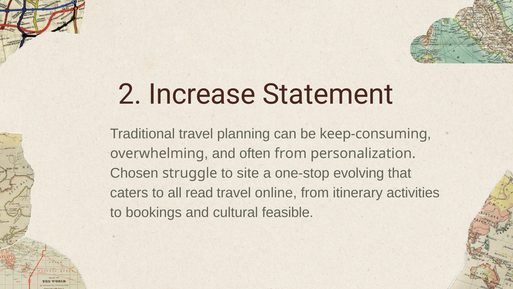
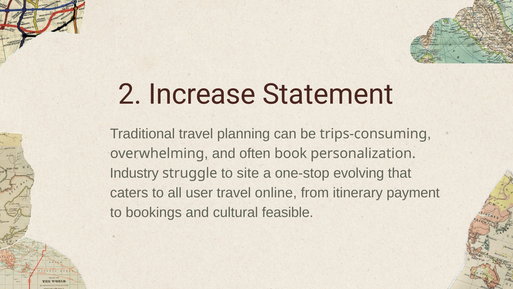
keep-consuming: keep-consuming -> trips-consuming
often from: from -> book
Chosen: Chosen -> Industry
read: read -> user
activities: activities -> payment
